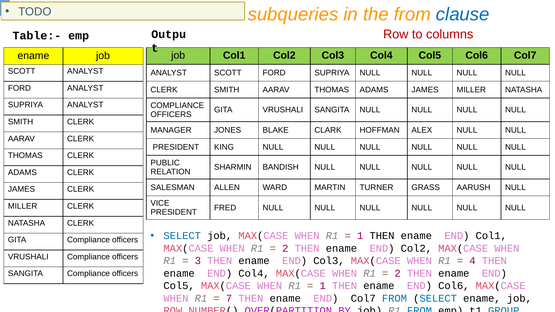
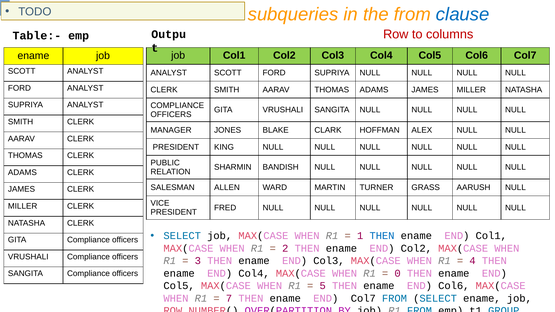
THEN at (382, 236) colour: black -> blue
2 at (398, 273): 2 -> 0
1 at (323, 286): 1 -> 5
